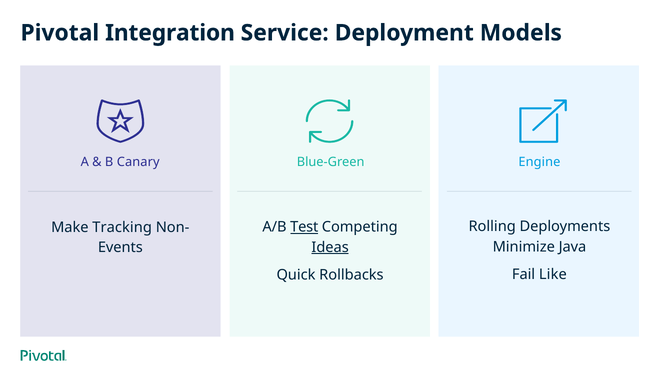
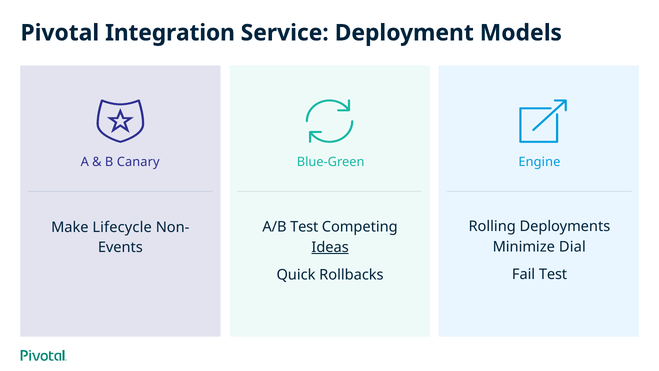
Test at (304, 227) underline: present -> none
Tracking: Tracking -> Lifecycle
Java: Java -> Dial
Fail Like: Like -> Test
